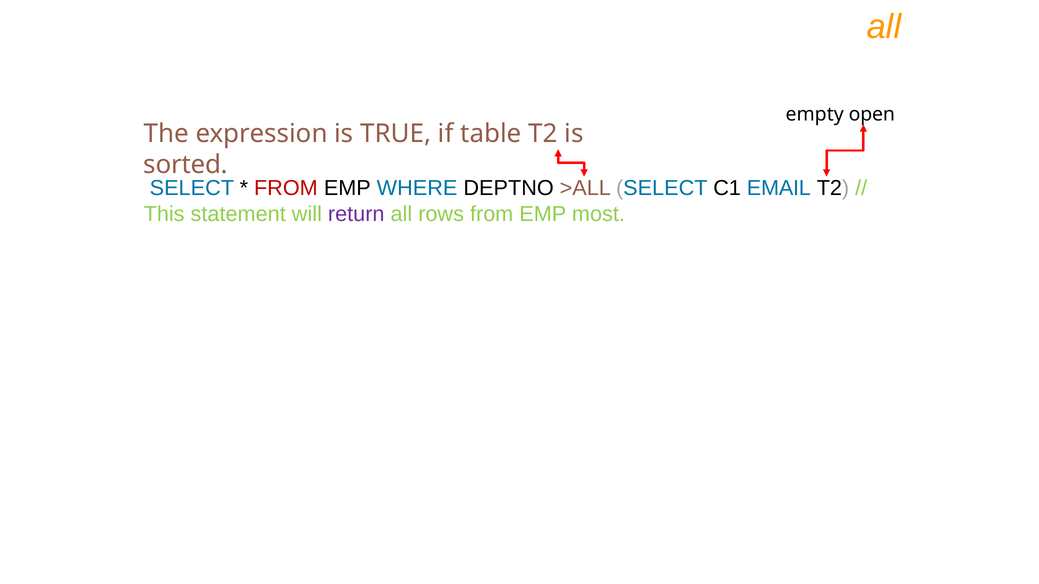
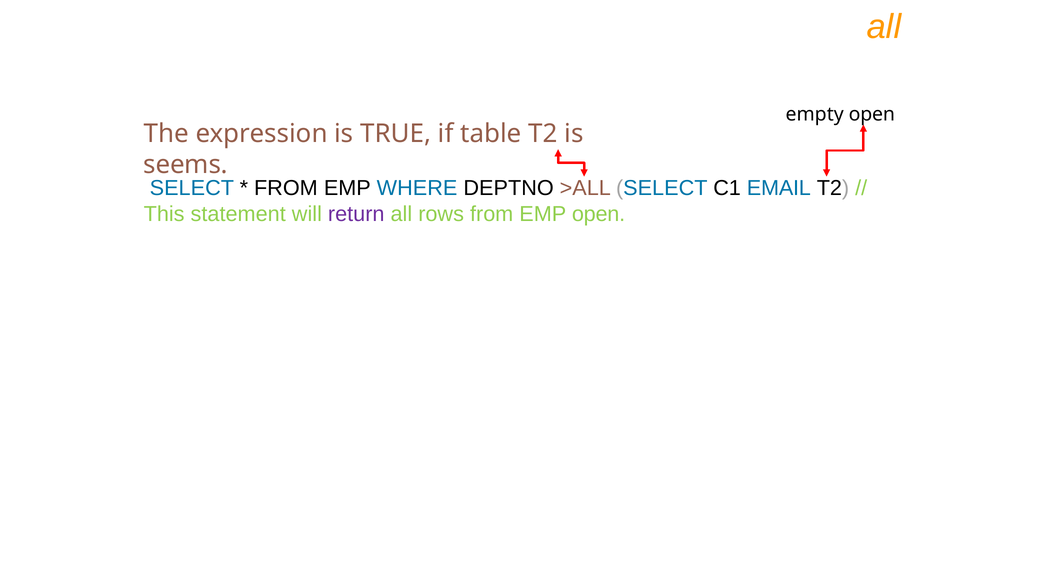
sorted: sorted -> seems
FROM at (286, 188) colour: red -> black
EMP most: most -> open
